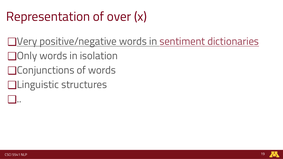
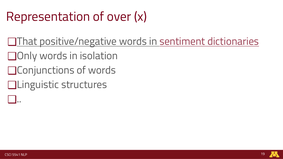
Very: Very -> That
